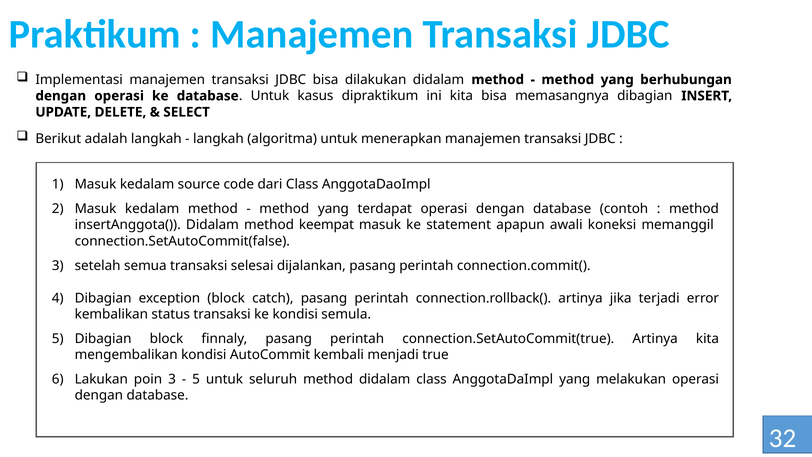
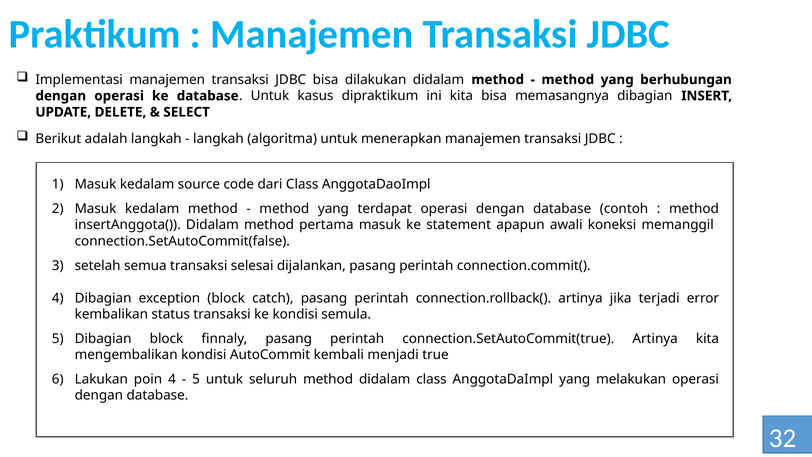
keempat: keempat -> pertama
poin 3: 3 -> 4
